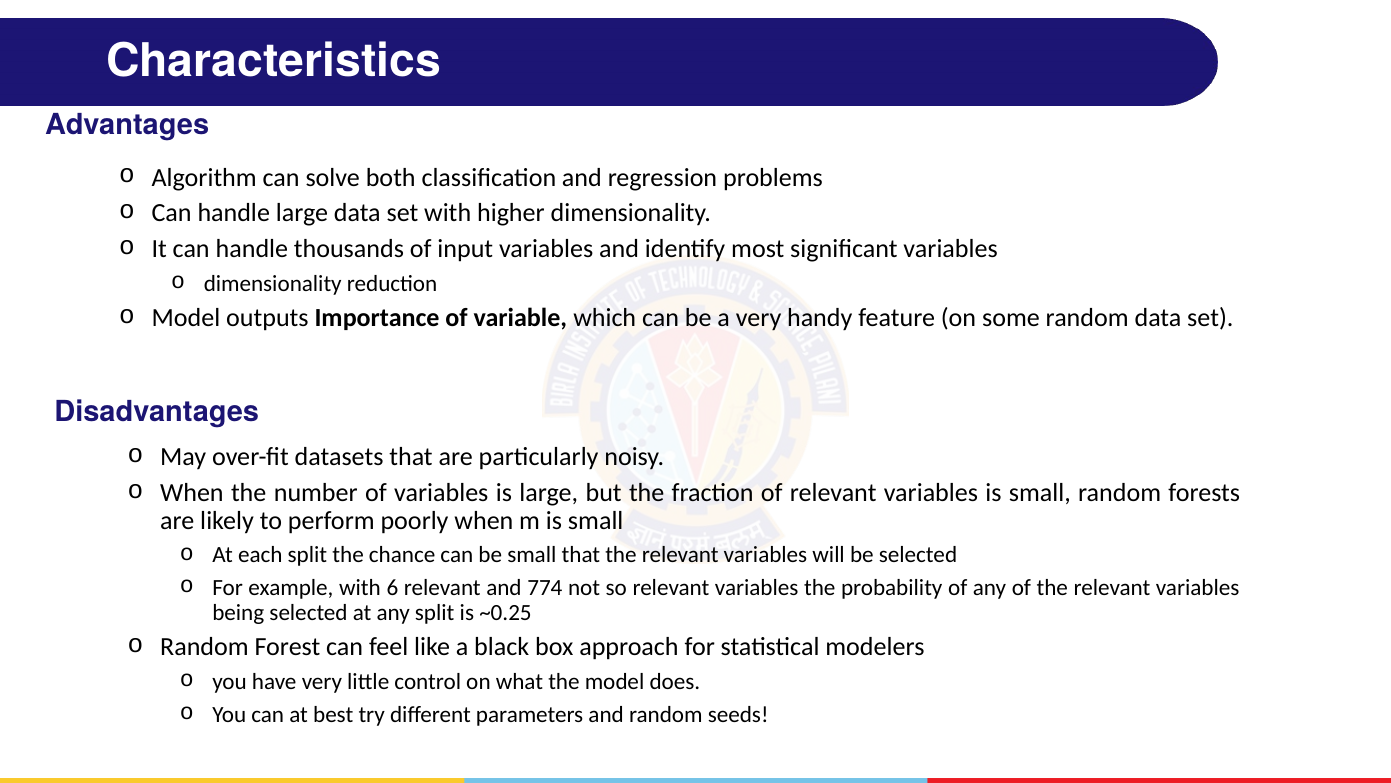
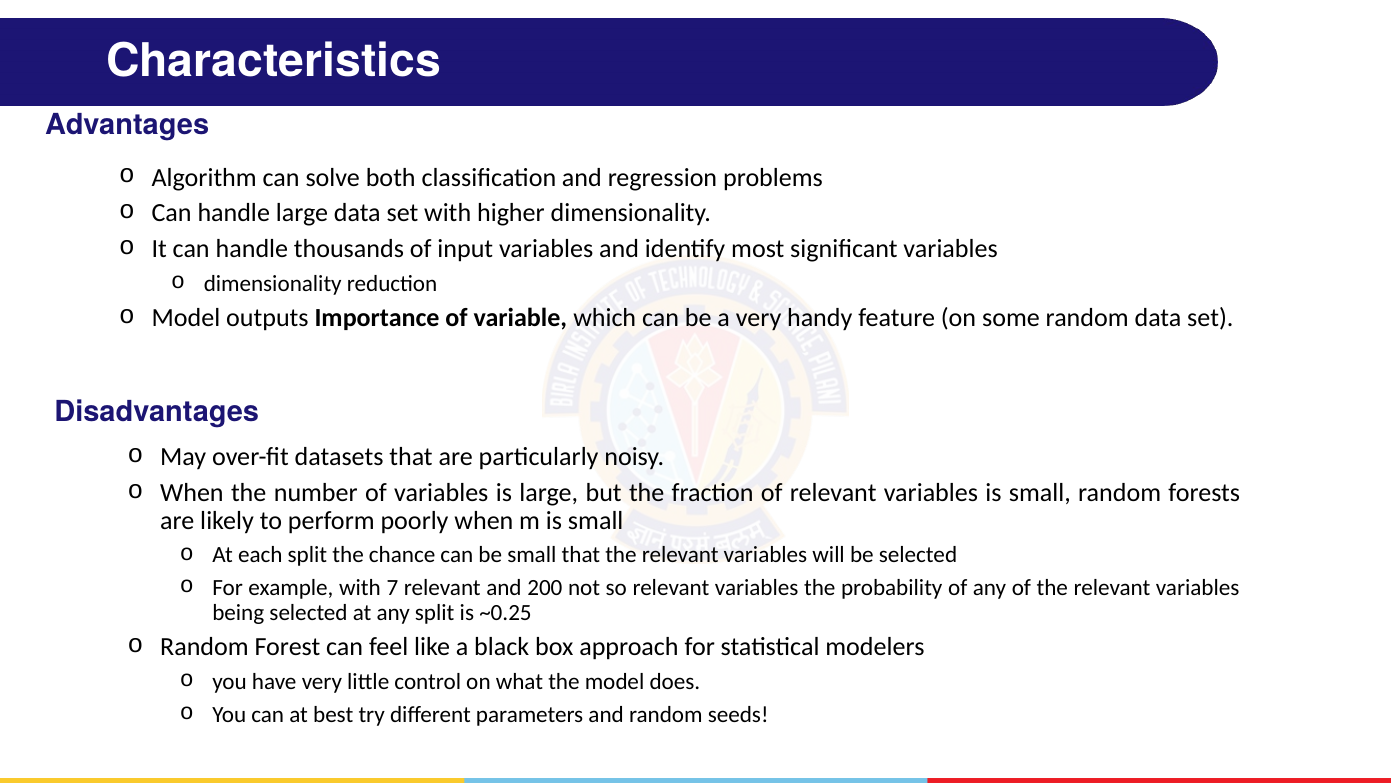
6: 6 -> 7
774: 774 -> 200
